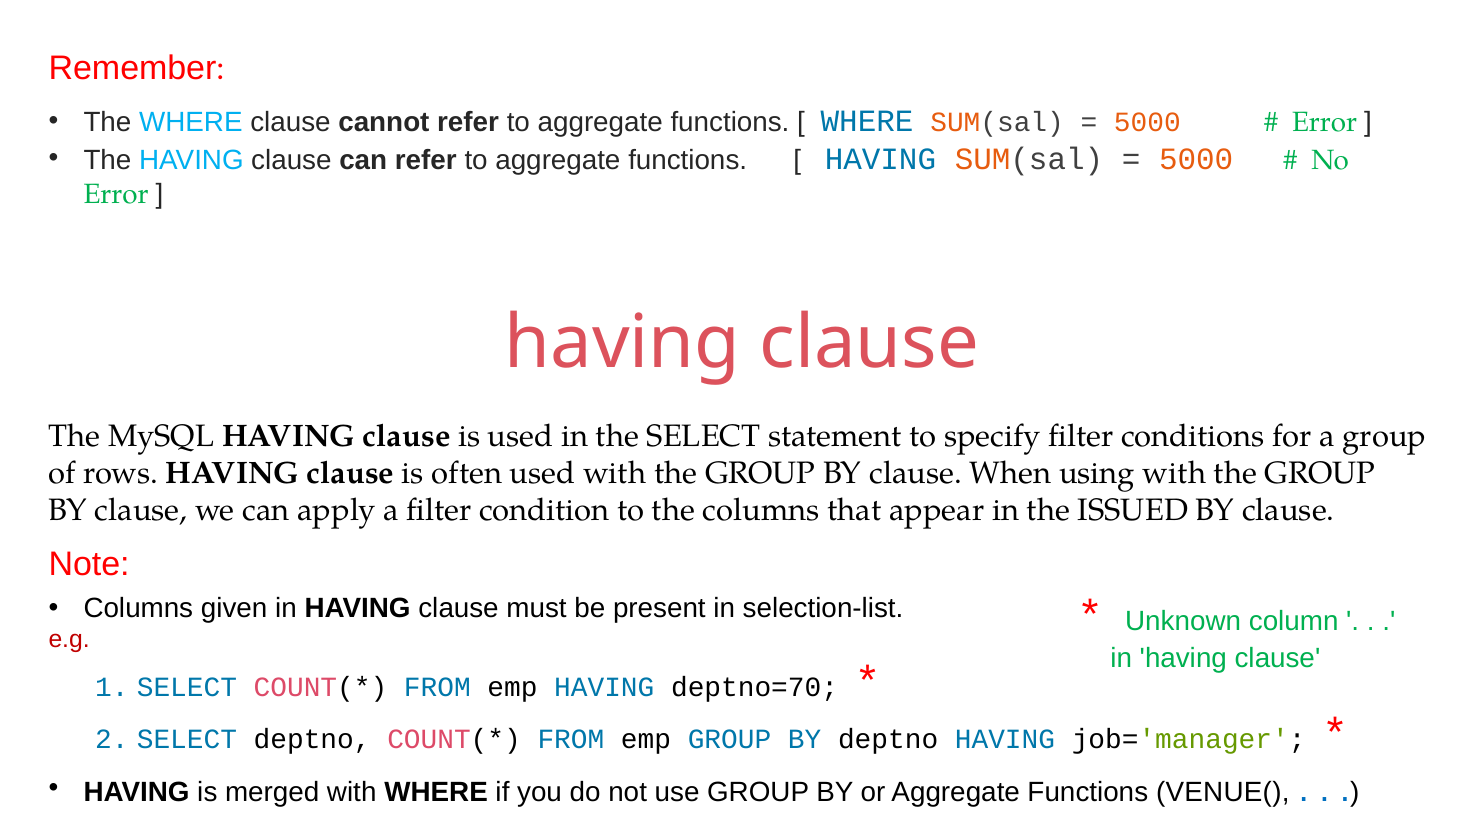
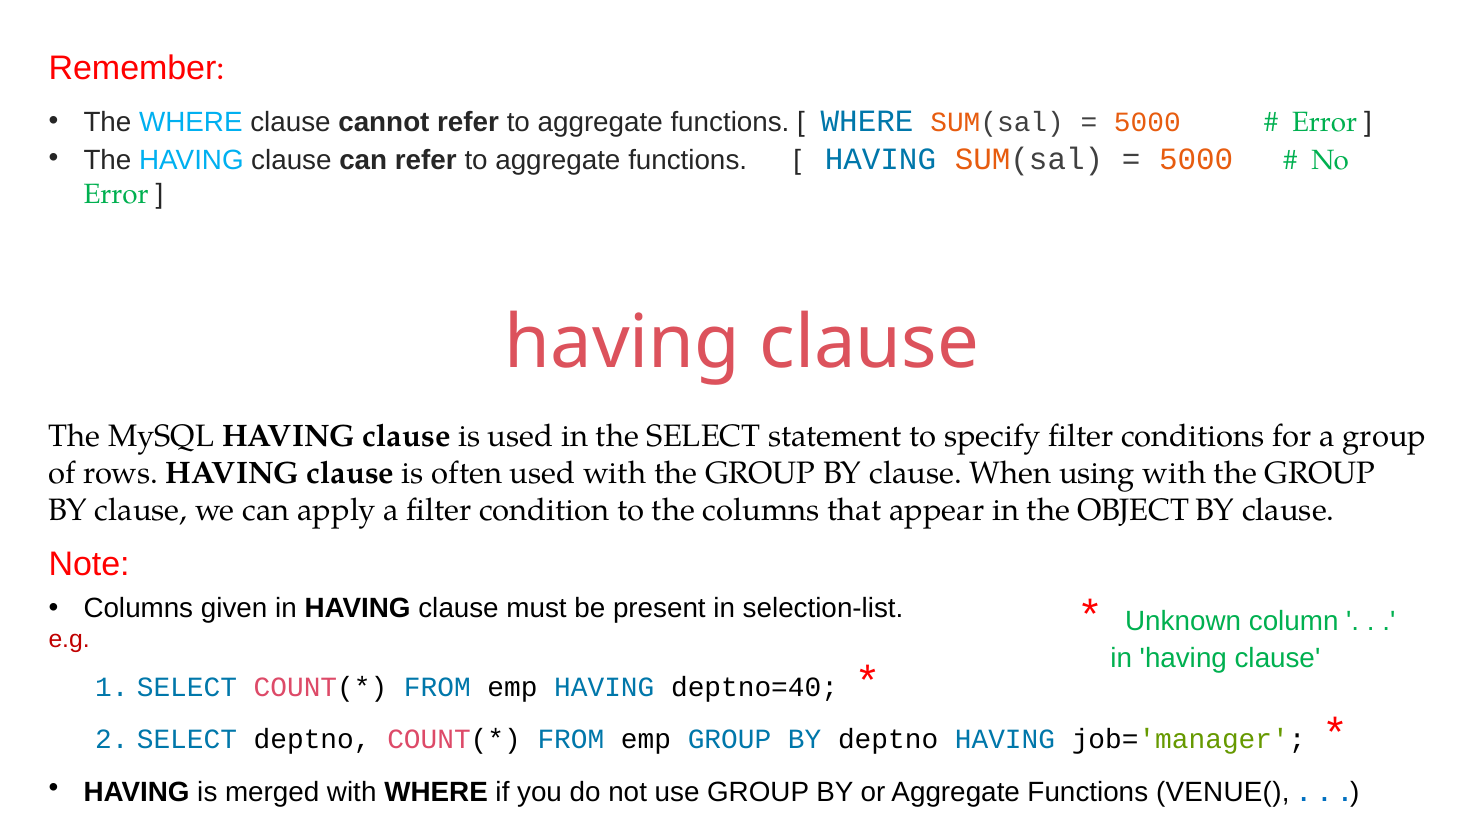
ISSUED: ISSUED -> OBJECT
deptno=70: deptno=70 -> deptno=40
